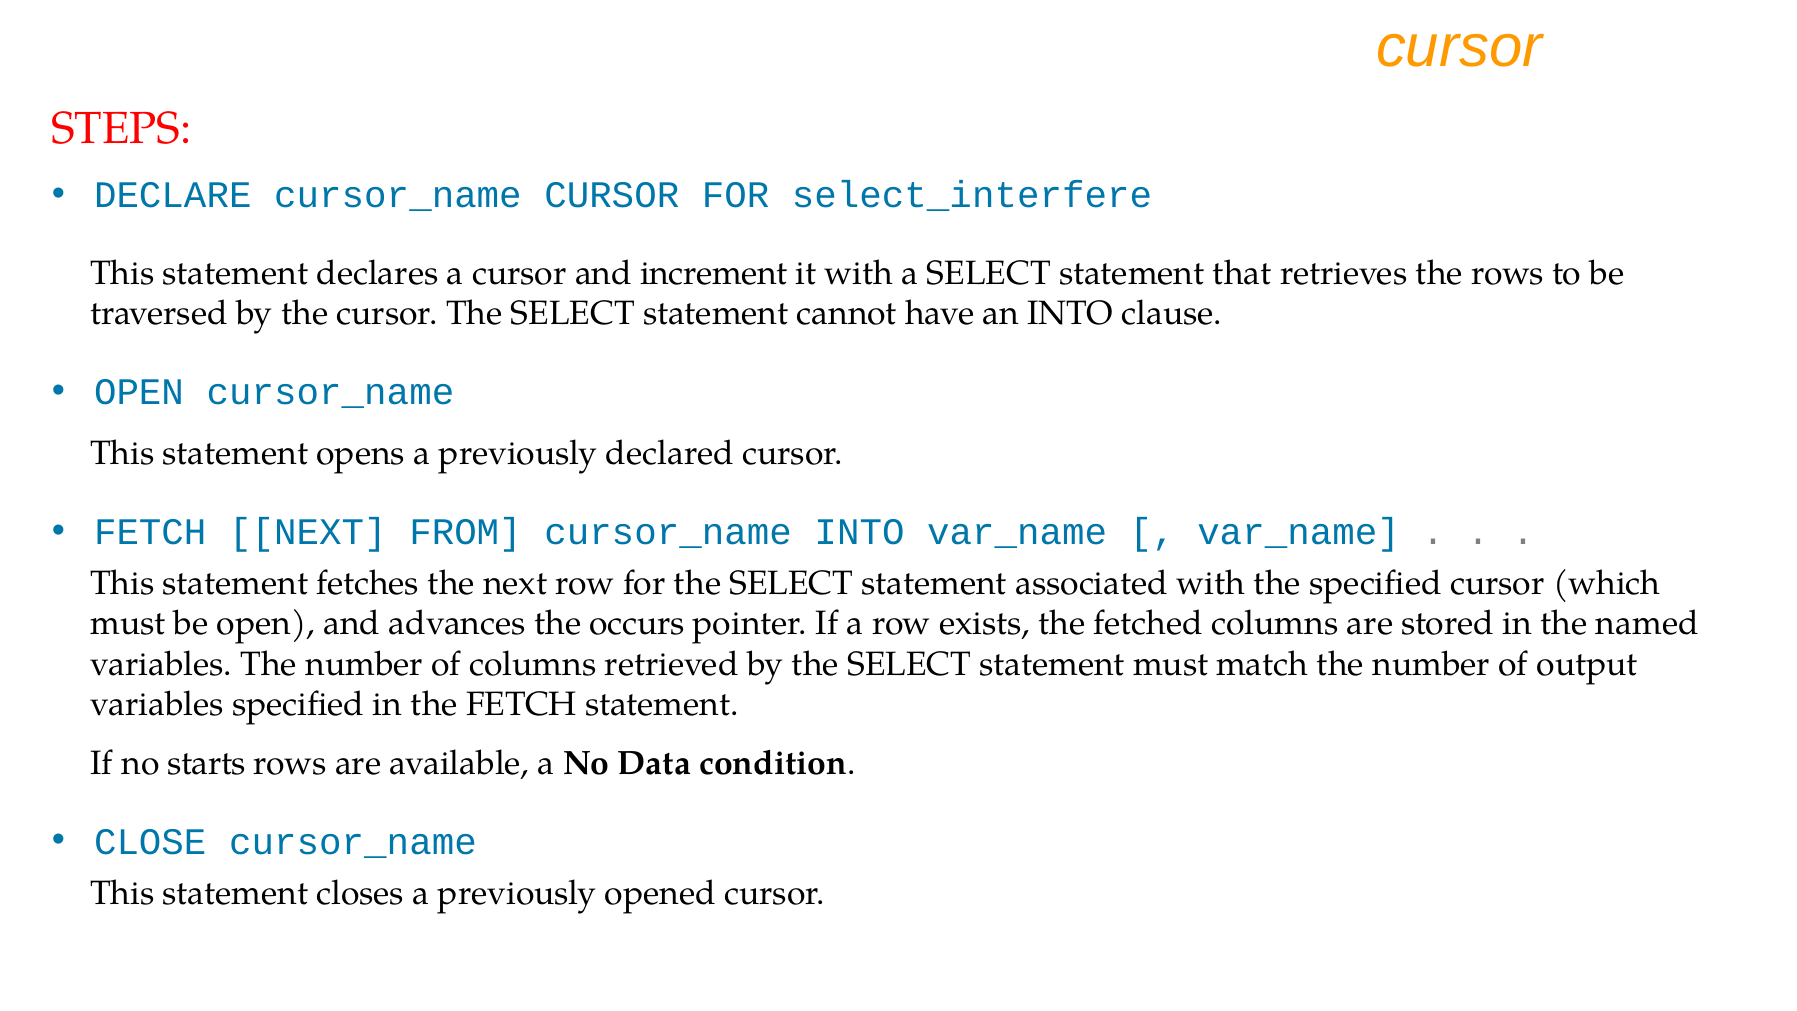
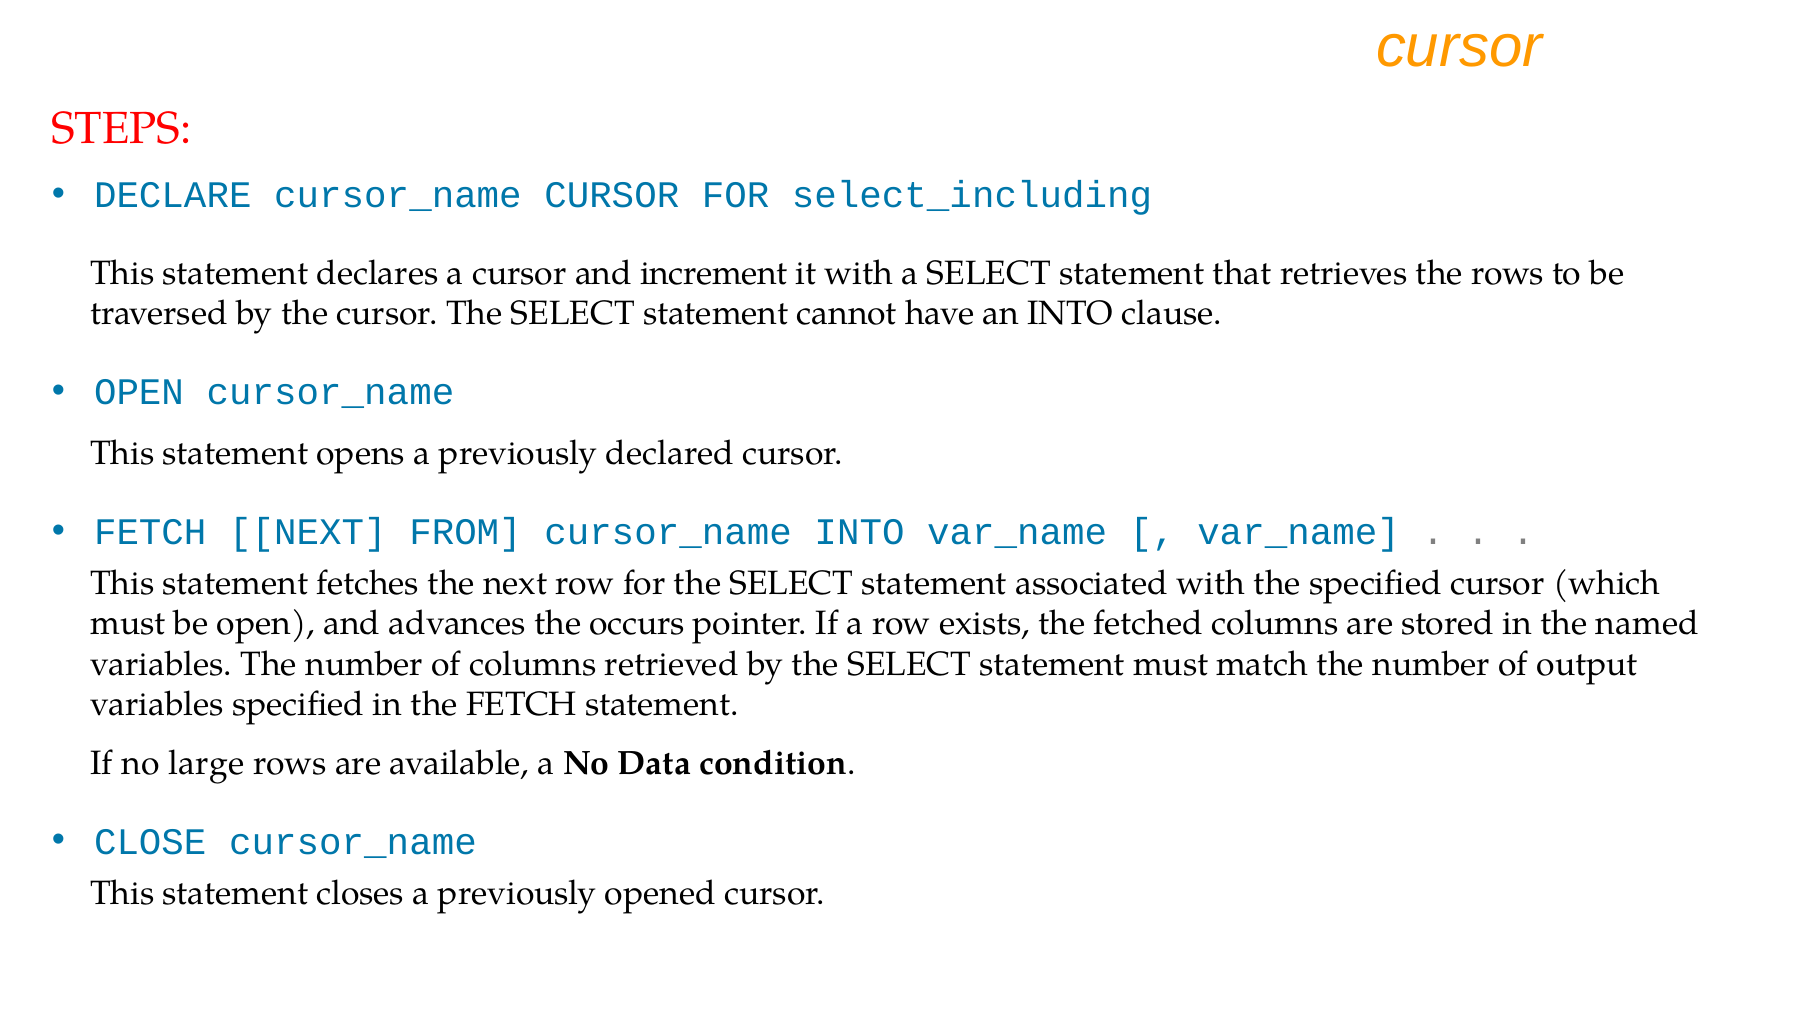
select_interfere: select_interfere -> select_including
starts: starts -> large
